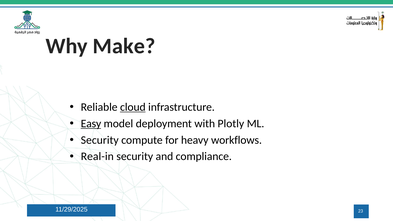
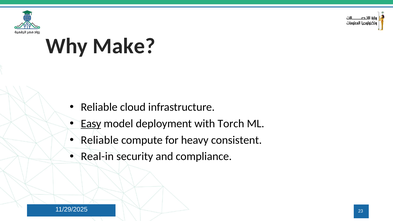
cloud underline: present -> none
Plotly: Plotly -> Torch
Security at (100, 140): Security -> Reliable
workflows: workflows -> consistent
